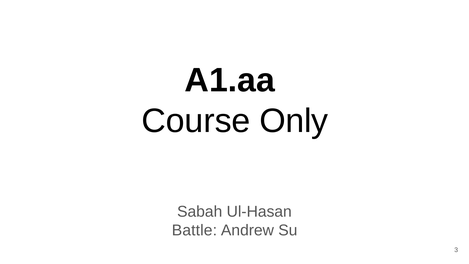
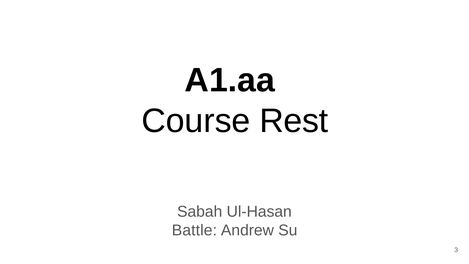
Only: Only -> Rest
